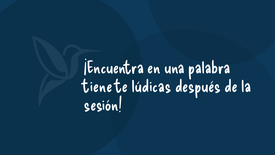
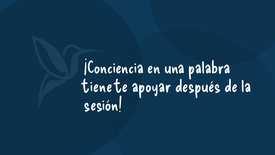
¡Encuentra: ¡Encuentra -> ¡Conciencia
lúdicas: lúdicas -> apoyar
